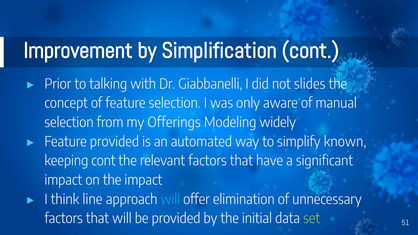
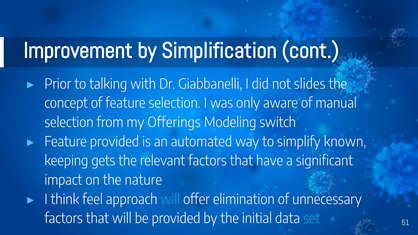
widely: widely -> switch
keeping cont: cont -> gets
the impact: impact -> nature
line: line -> feel
set colour: light green -> light blue
